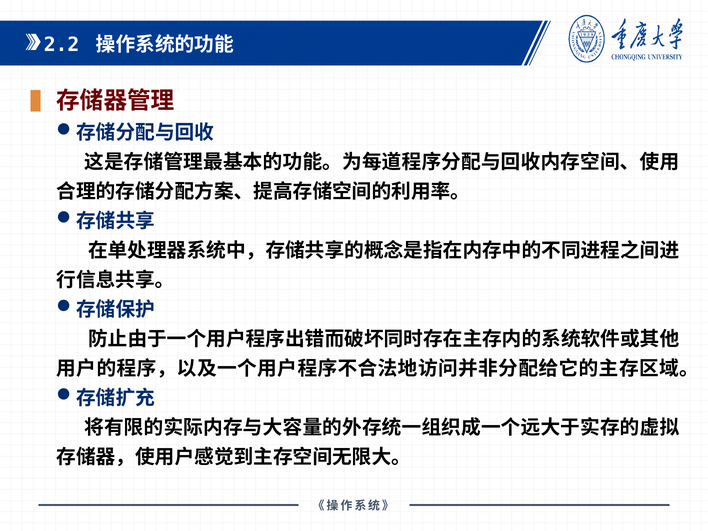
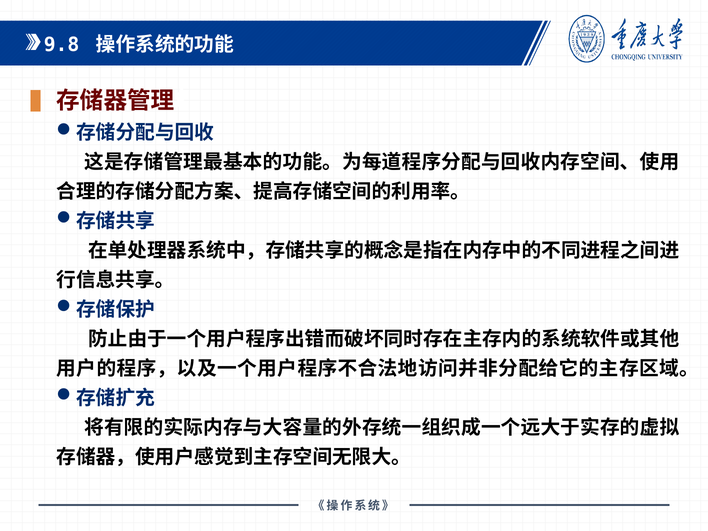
2.2: 2.2 -> 9.8
